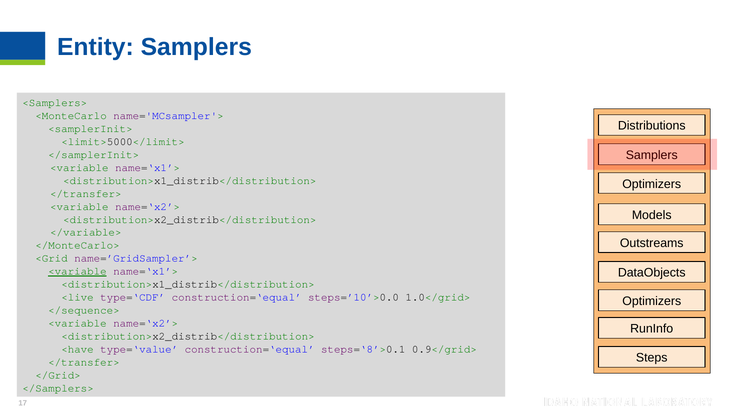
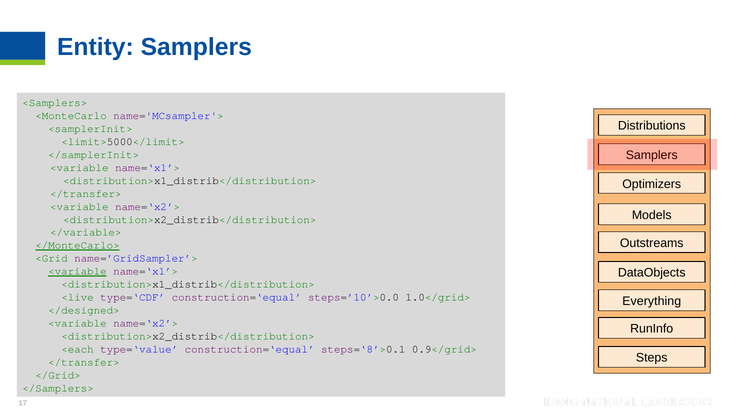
</MonteCarlo> underline: none -> present
Optimizers at (652, 301): Optimizers -> Everything
</sequence>: </sequence> -> </designed>
<have: <have -> <each
